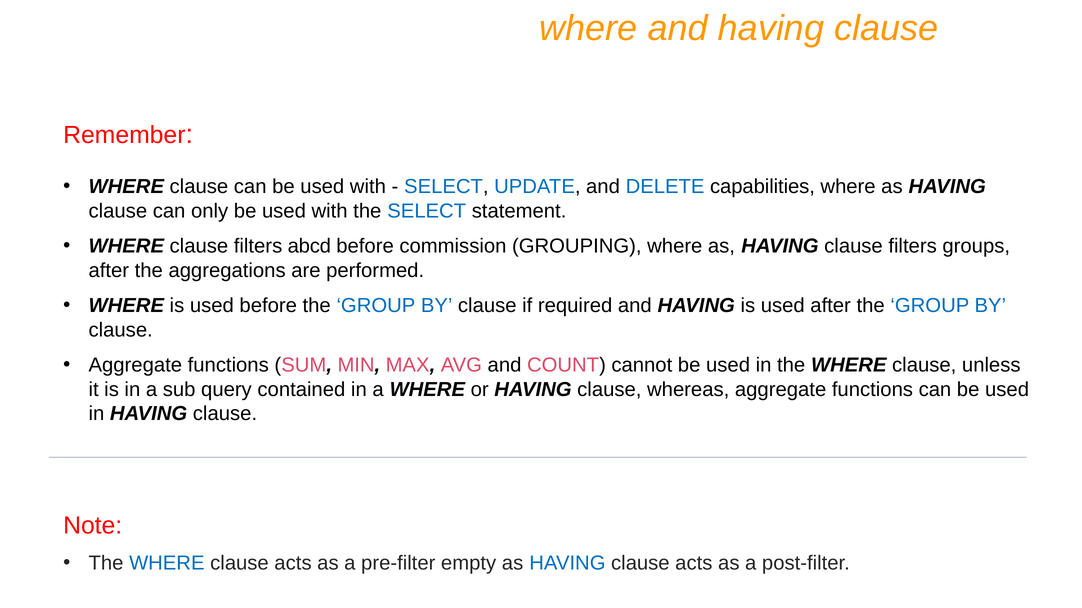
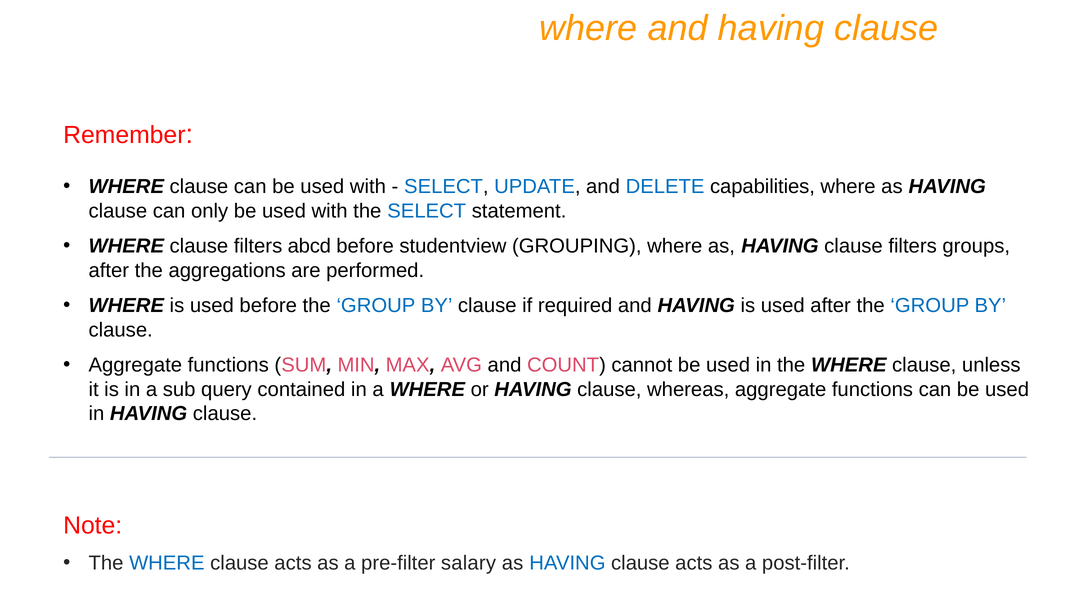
commission: commission -> studentview
empty: empty -> salary
